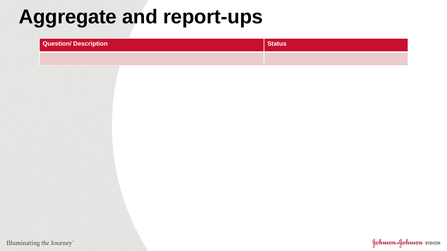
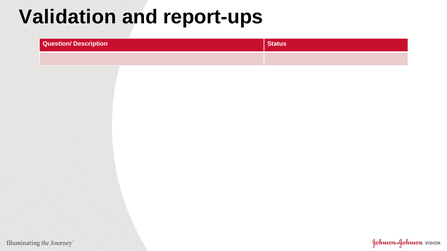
Aggregate: Aggregate -> Validation
